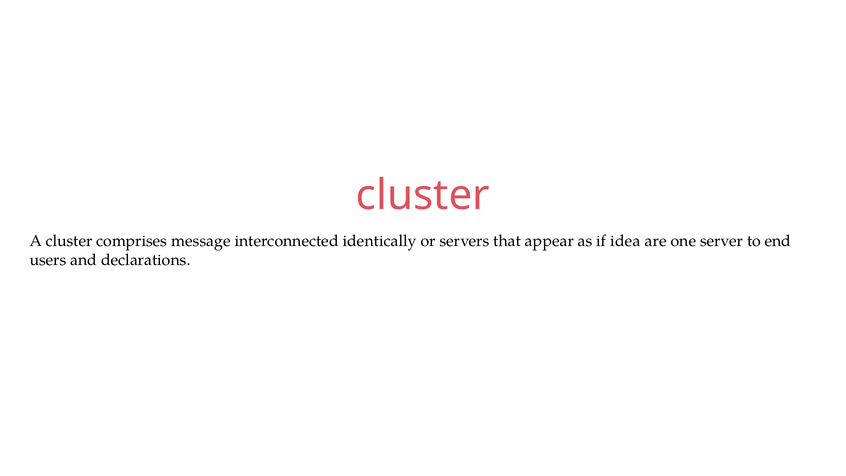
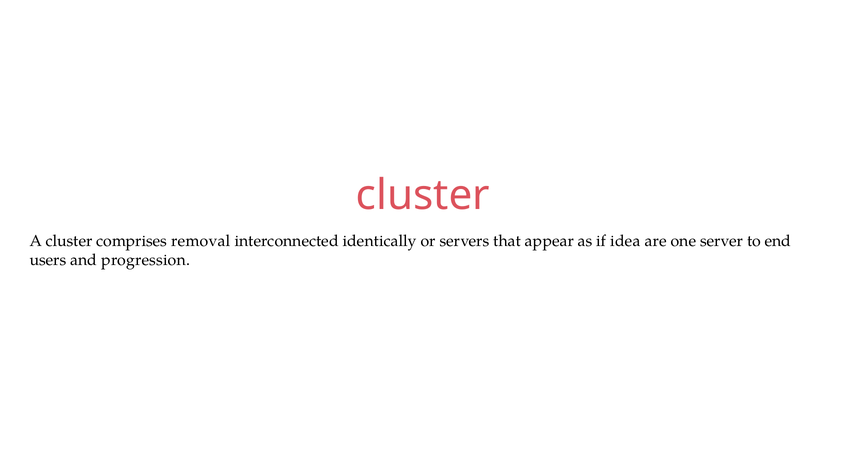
message: message -> removal
declarations: declarations -> progression
